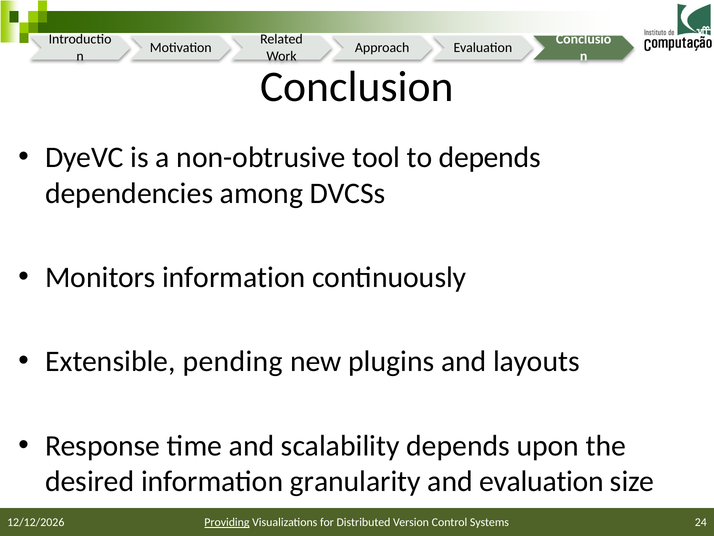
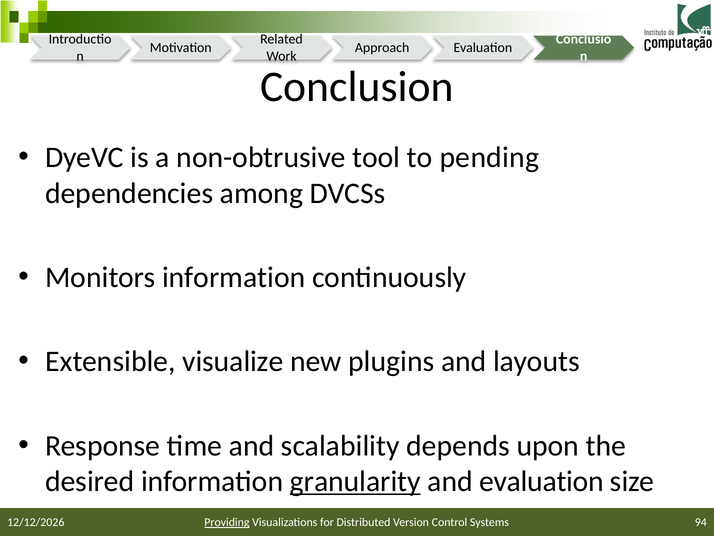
to depends: depends -> pending
pending: pending -> visualize
granularity underline: none -> present
24: 24 -> 94
